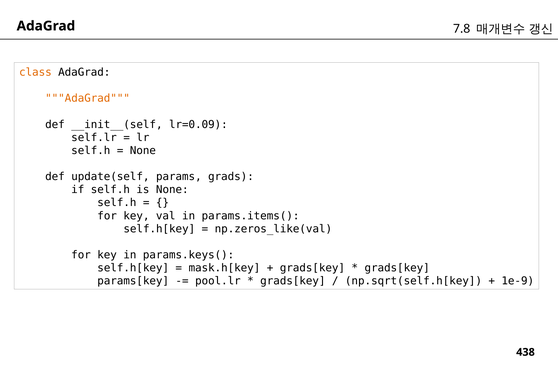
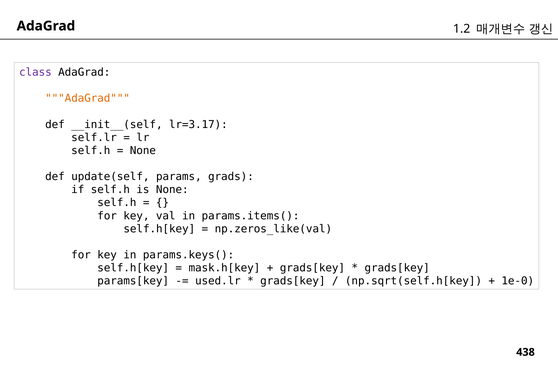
7.8: 7.8 -> 1.2
class colour: orange -> purple
lr=0.09: lr=0.09 -> lr=3.17
pool.lr: pool.lr -> used.lr
1e-9: 1e-9 -> 1e-0
